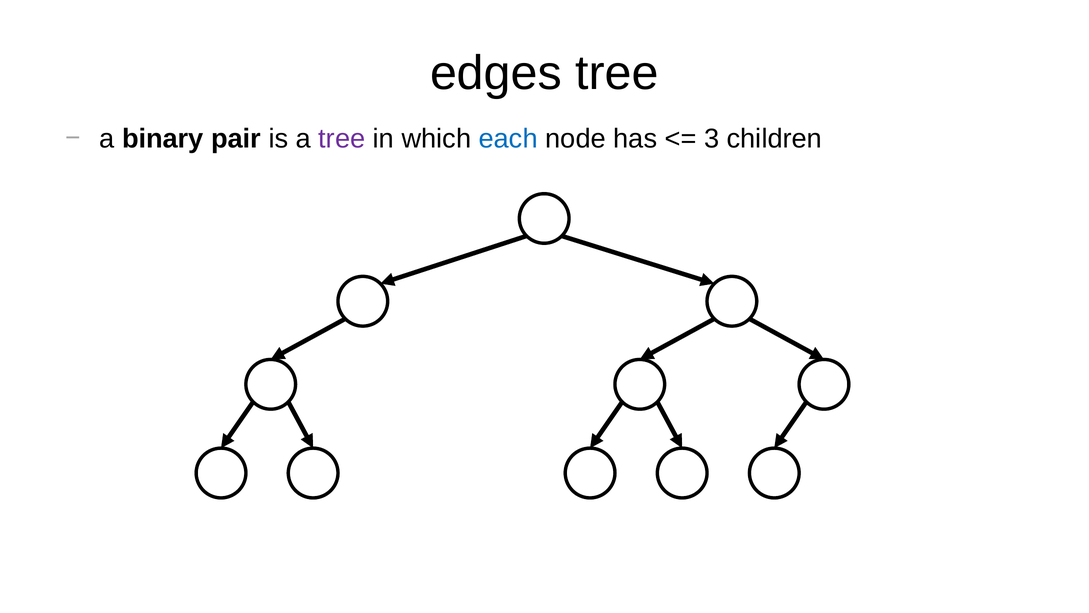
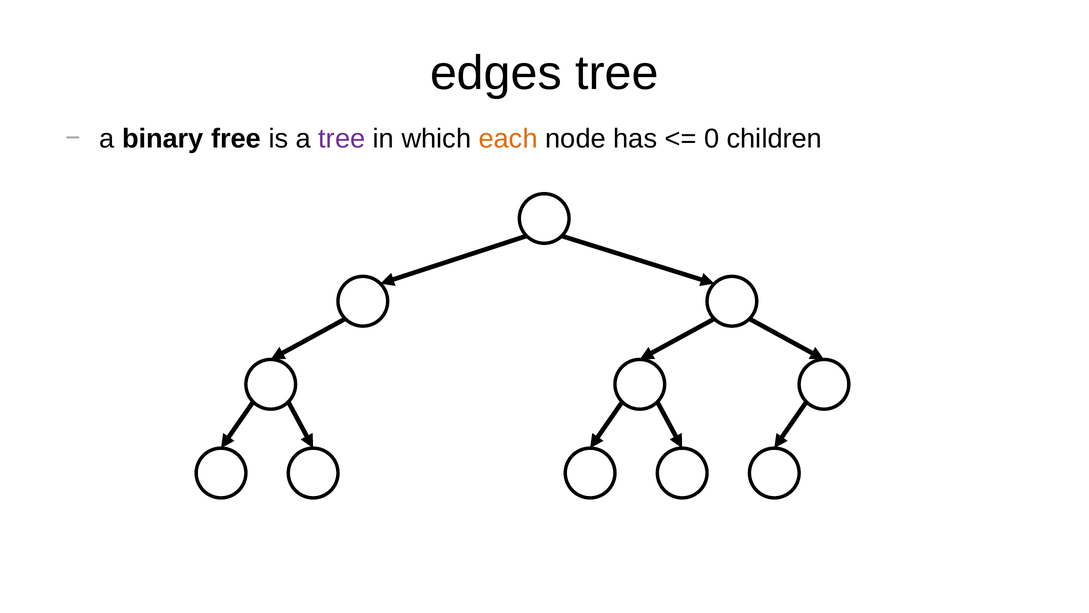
pair: pair -> free
each colour: blue -> orange
3 at (712, 138): 3 -> 0
